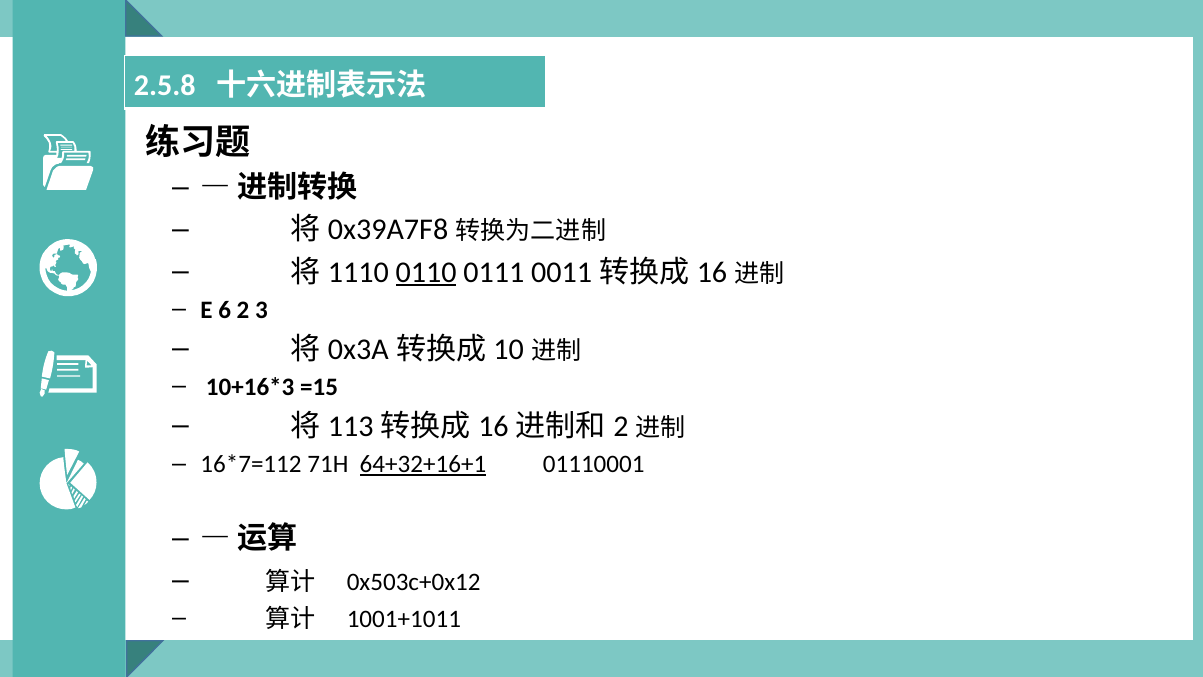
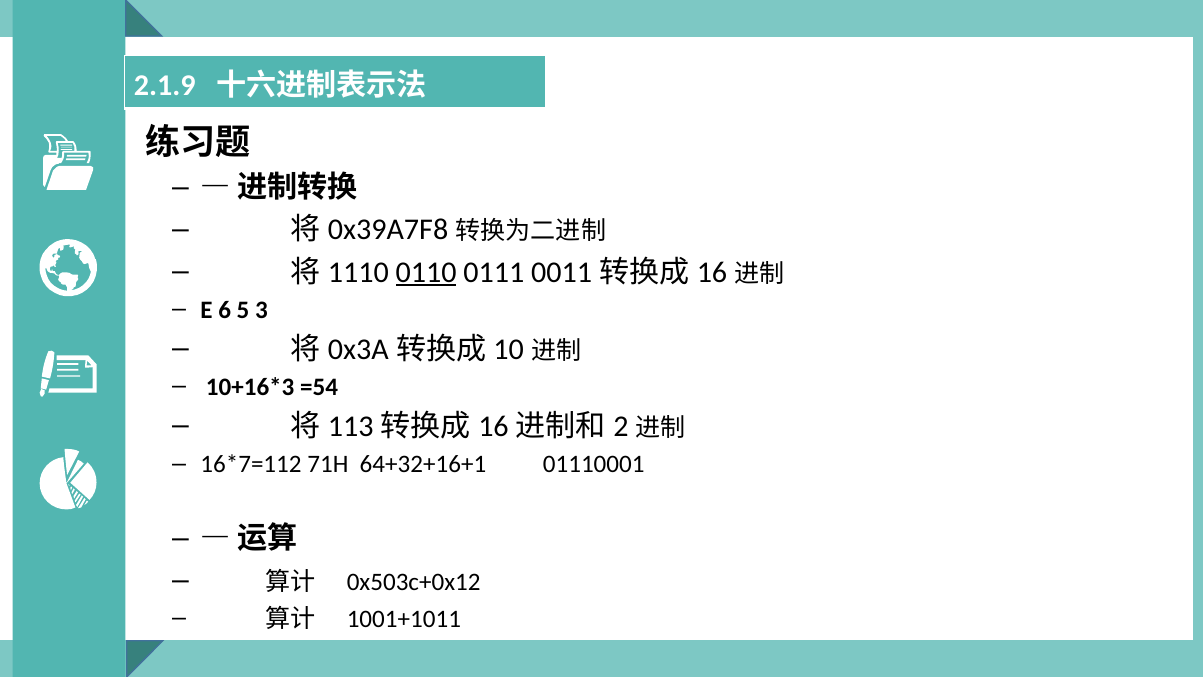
2.5.8: 2.5.8 -> 2.1.9
2: 2 -> 5
=15: =15 -> =54
64+32+16+1 underline: present -> none
